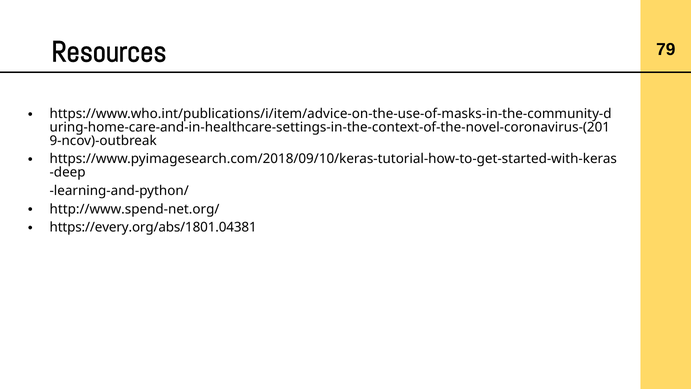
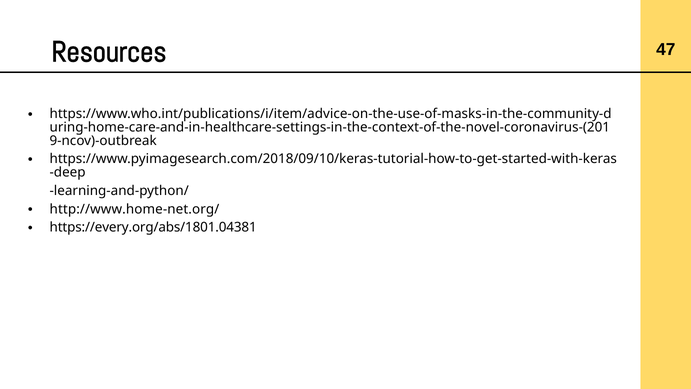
79: 79 -> 47
http://www.spend-net.org/: http://www.spend-net.org/ -> http://www.home-net.org/
